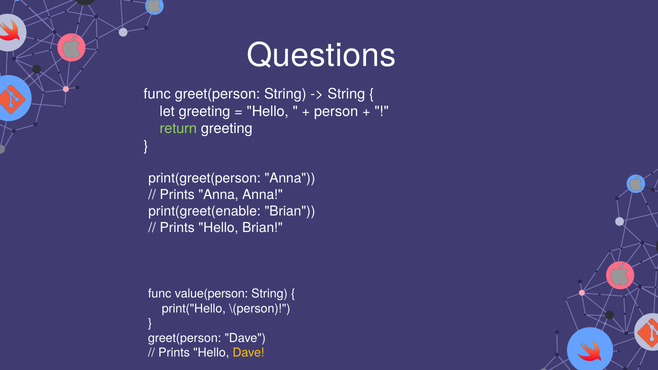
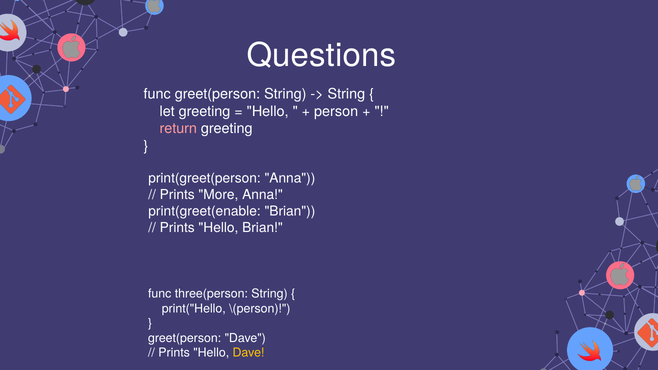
return colour: light green -> pink
Prints Anna: Anna -> More
value(person: value(person -> three(person
